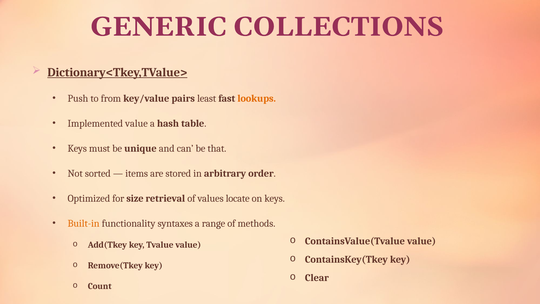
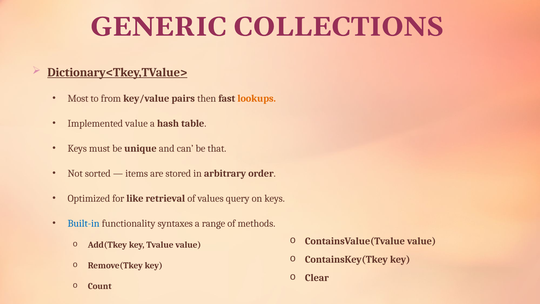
Push: Push -> Most
least: least -> then
size: size -> like
locate: locate -> query
Built-in colour: orange -> blue
